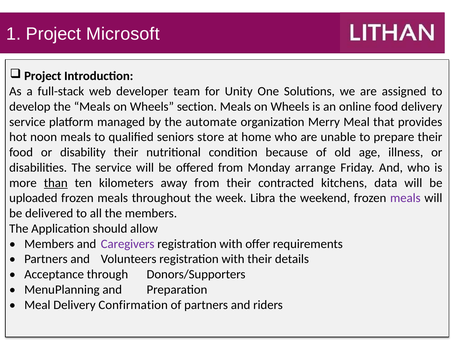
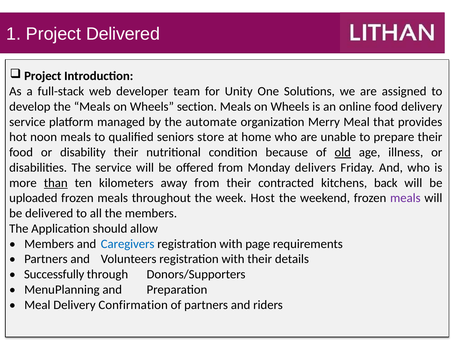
Project Microsoft: Microsoft -> Delivered
old underline: none -> present
arrange: arrange -> delivers
data: data -> back
Libra: Libra -> Host
Caregivers colour: purple -> blue
offer: offer -> page
Acceptance: Acceptance -> Successfully
